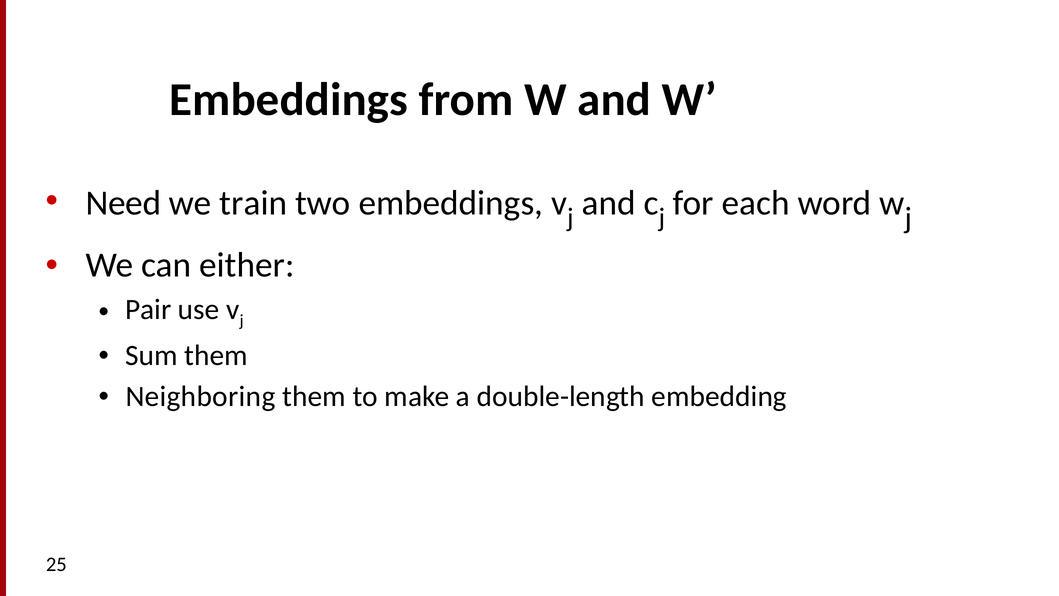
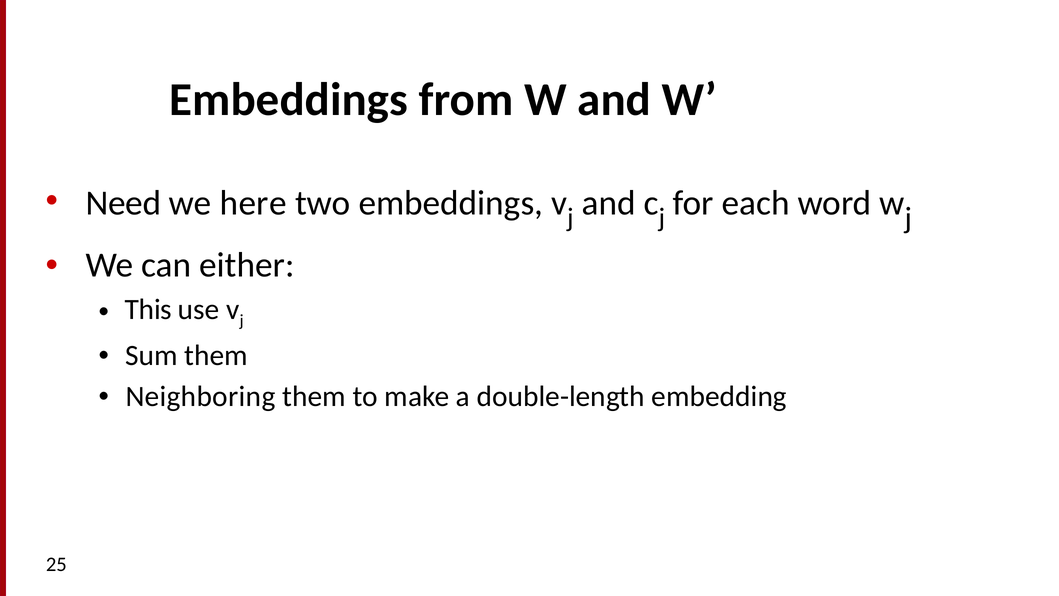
train: train -> here
Pair: Pair -> This
